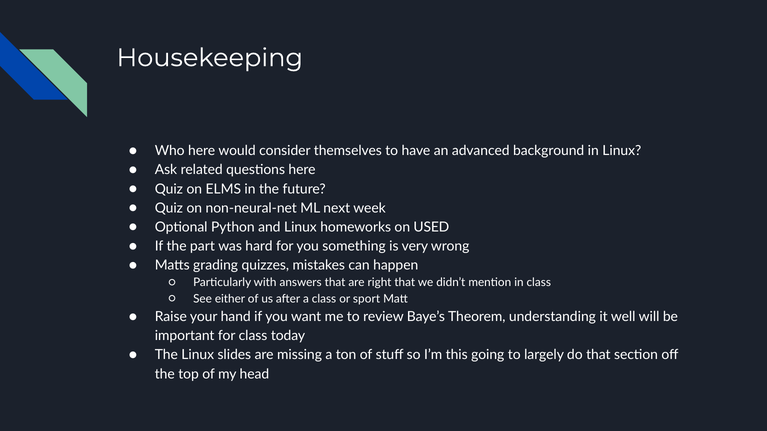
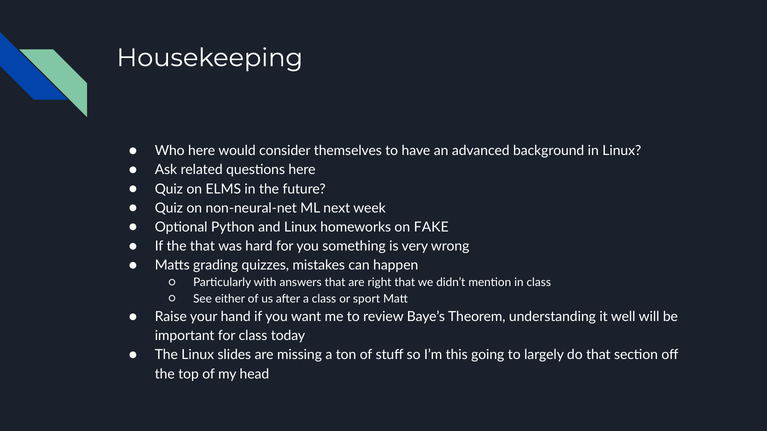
USED: USED -> FAKE
the part: part -> that
